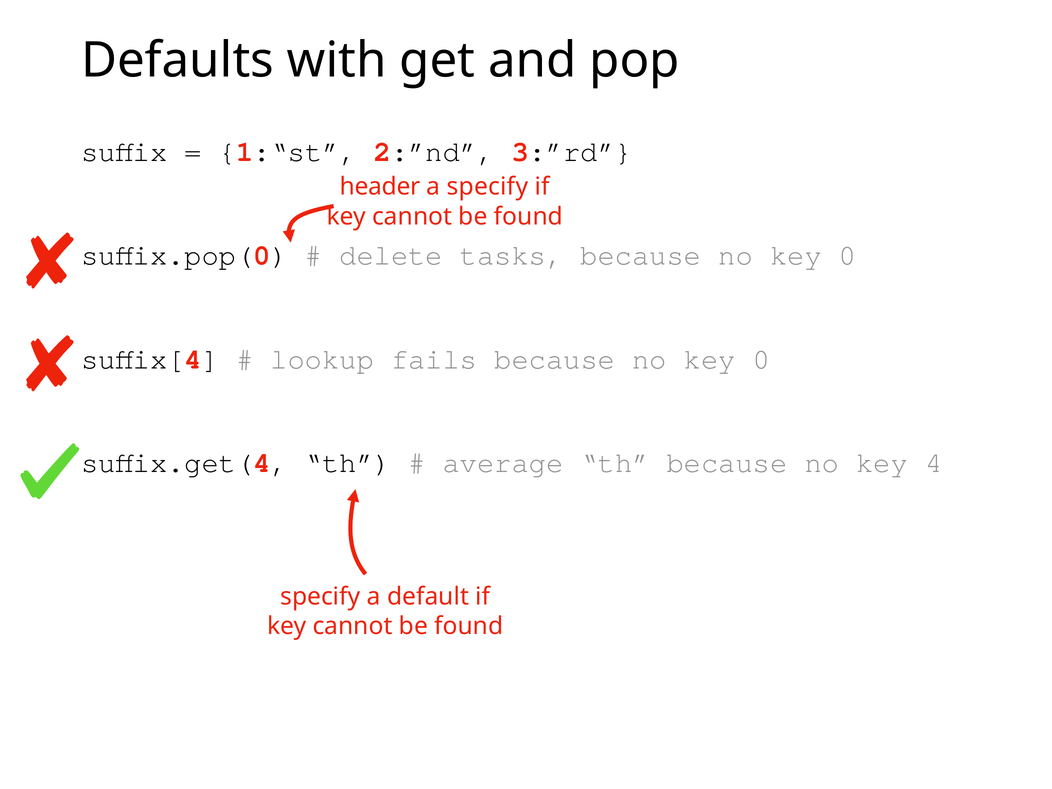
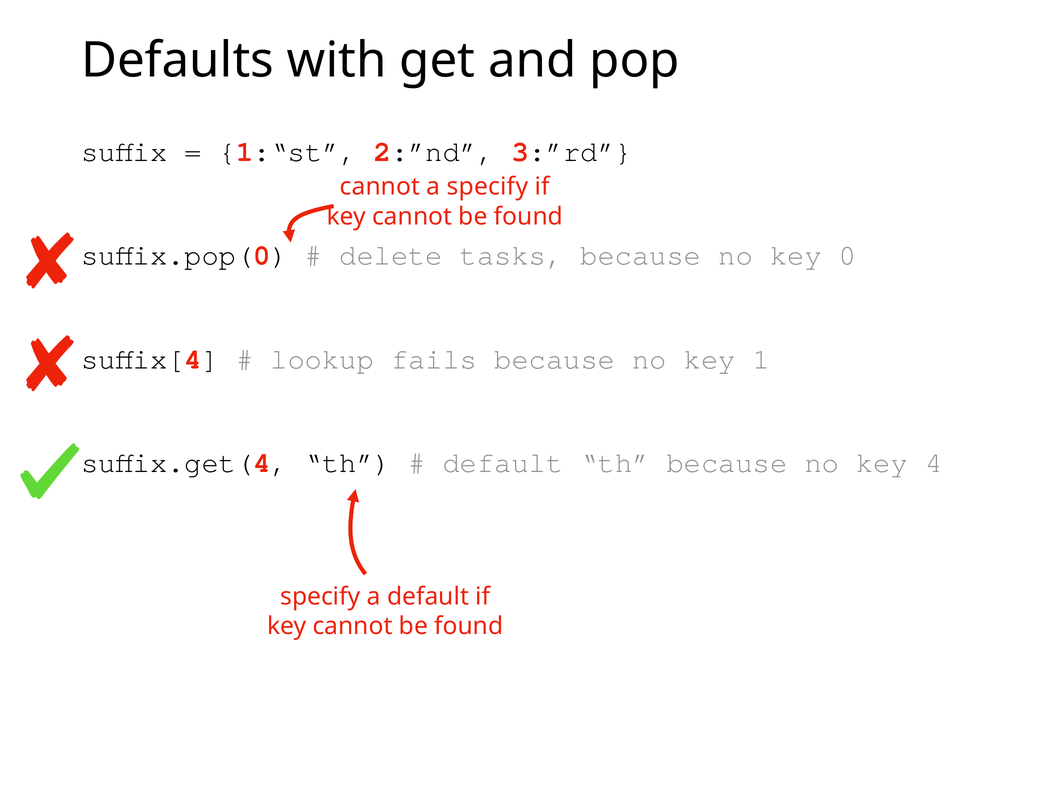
header at (380, 187): header -> cannot
0 at (762, 359): 0 -> 1
average at (503, 463): average -> default
